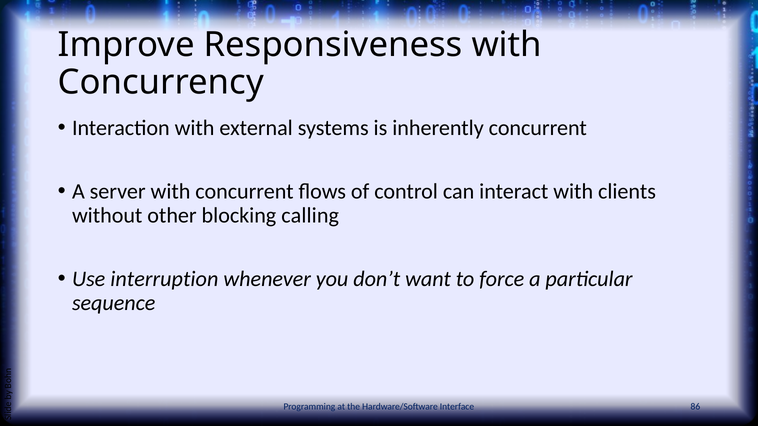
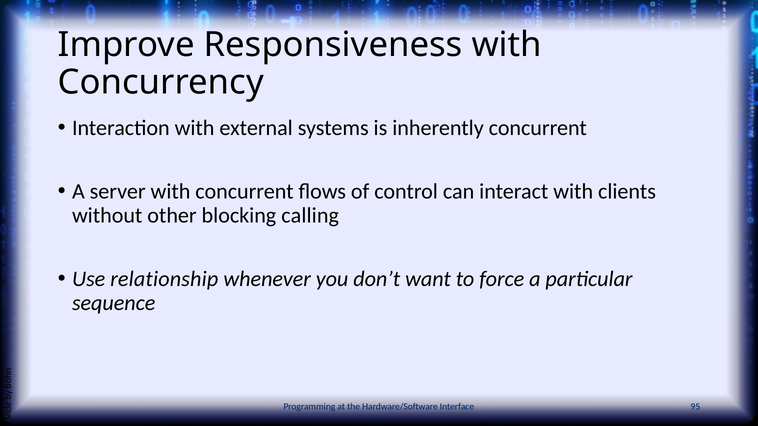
interruption: interruption -> relationship
86: 86 -> 95
